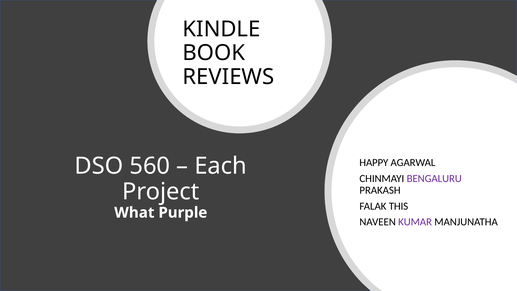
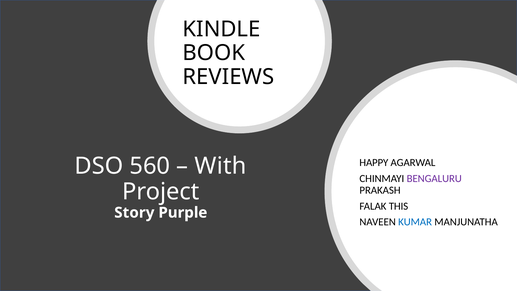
Each: Each -> With
What: What -> Story
KUMAR colour: purple -> blue
